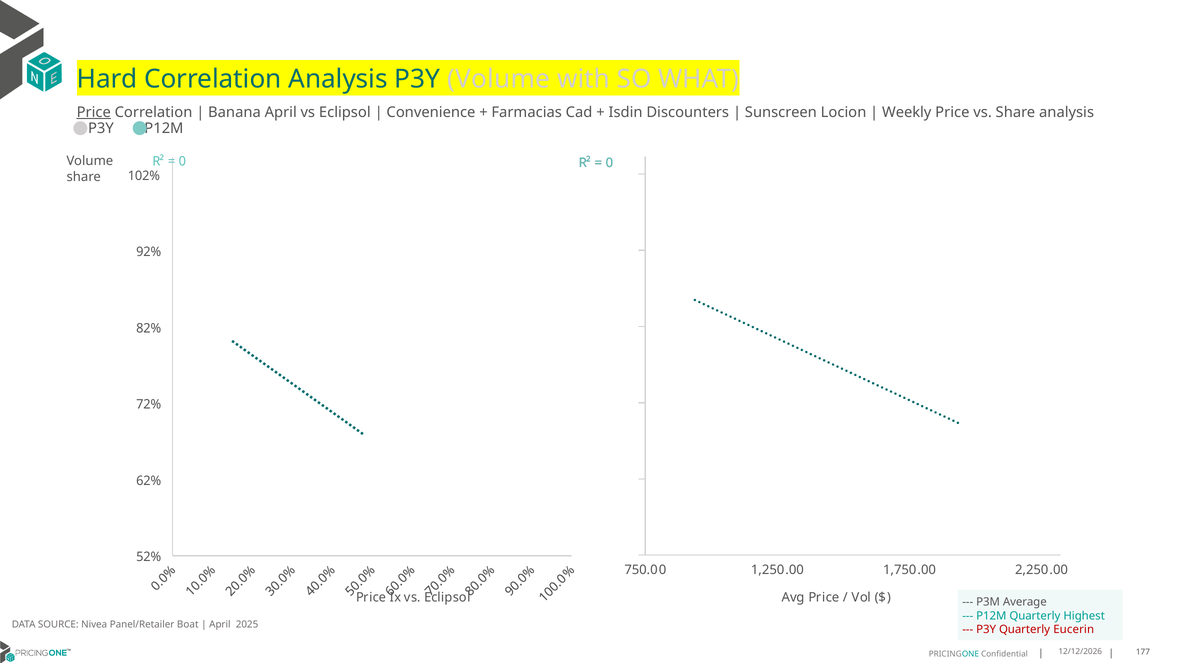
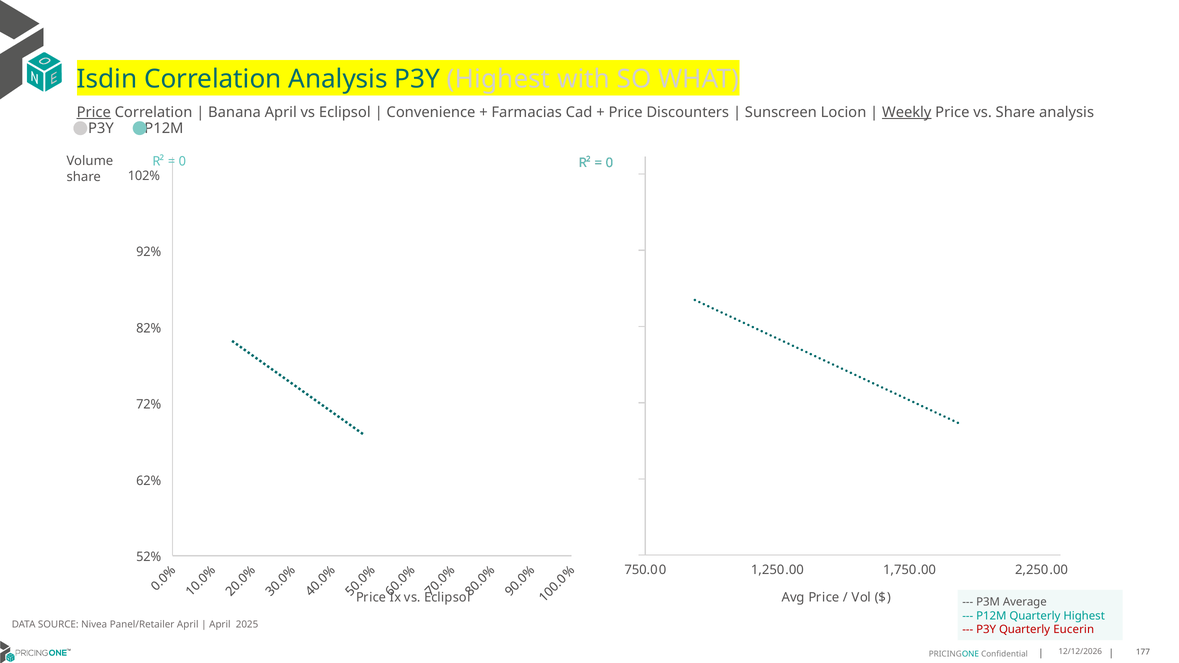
Hard: Hard -> Isdin
P3Y Volume: Volume -> Highest
Isdin at (626, 112): Isdin -> Price
Weekly underline: none -> present
Panel/Retailer Boat: Boat -> April
